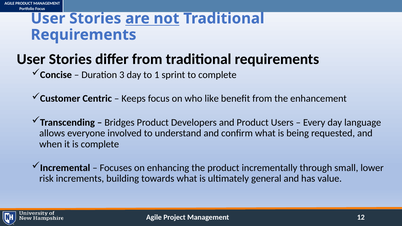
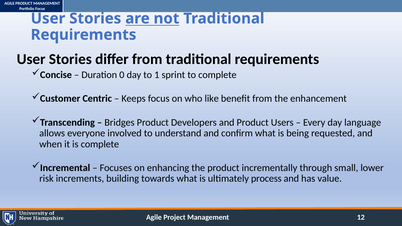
3: 3 -> 0
general: general -> process
